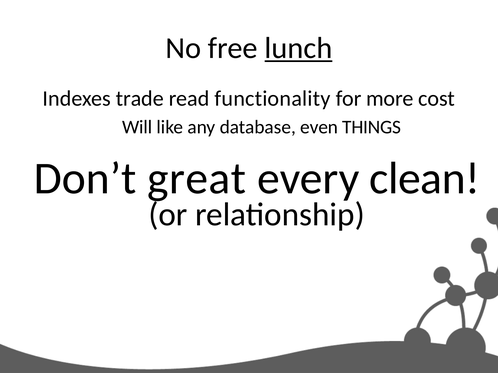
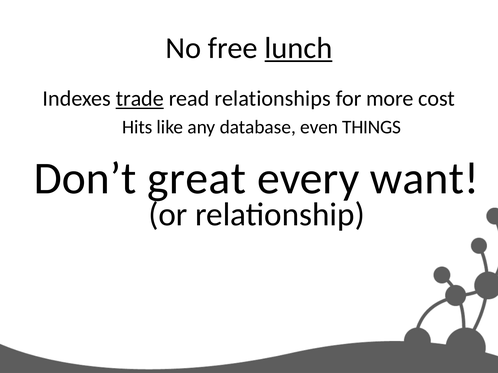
trade underline: none -> present
functionality: functionality -> relationships
Will: Will -> Hits
clean: clean -> want
